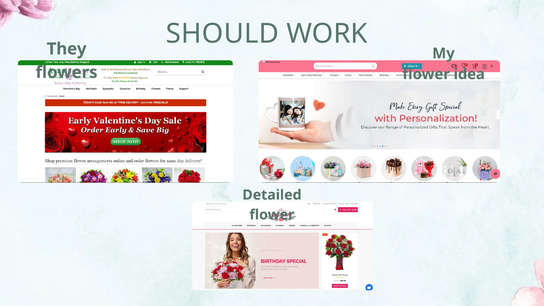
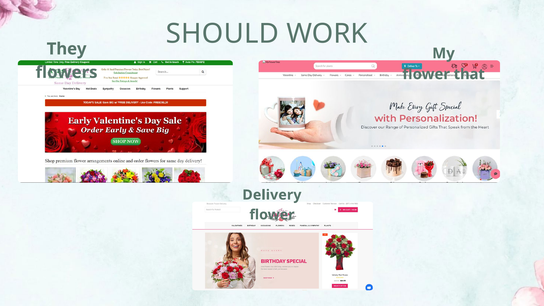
idea: idea -> that
Detailed: Detailed -> Delivery
